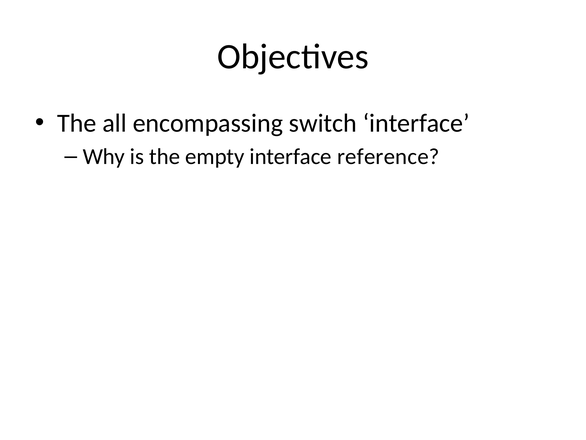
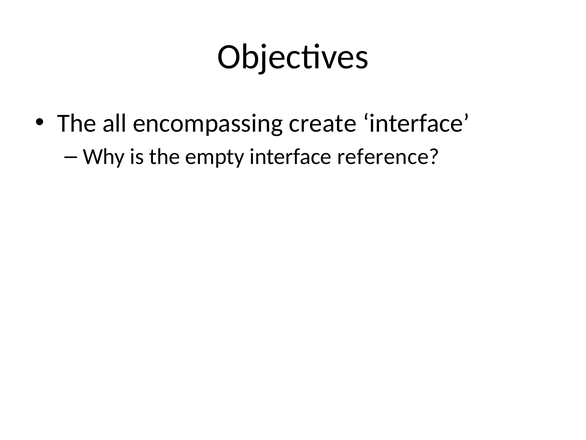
switch: switch -> create
